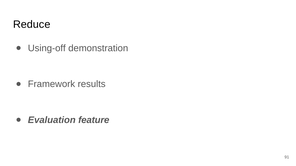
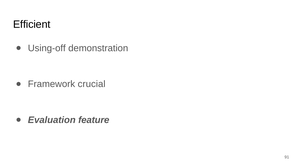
Reduce: Reduce -> Efficient
results: results -> crucial
